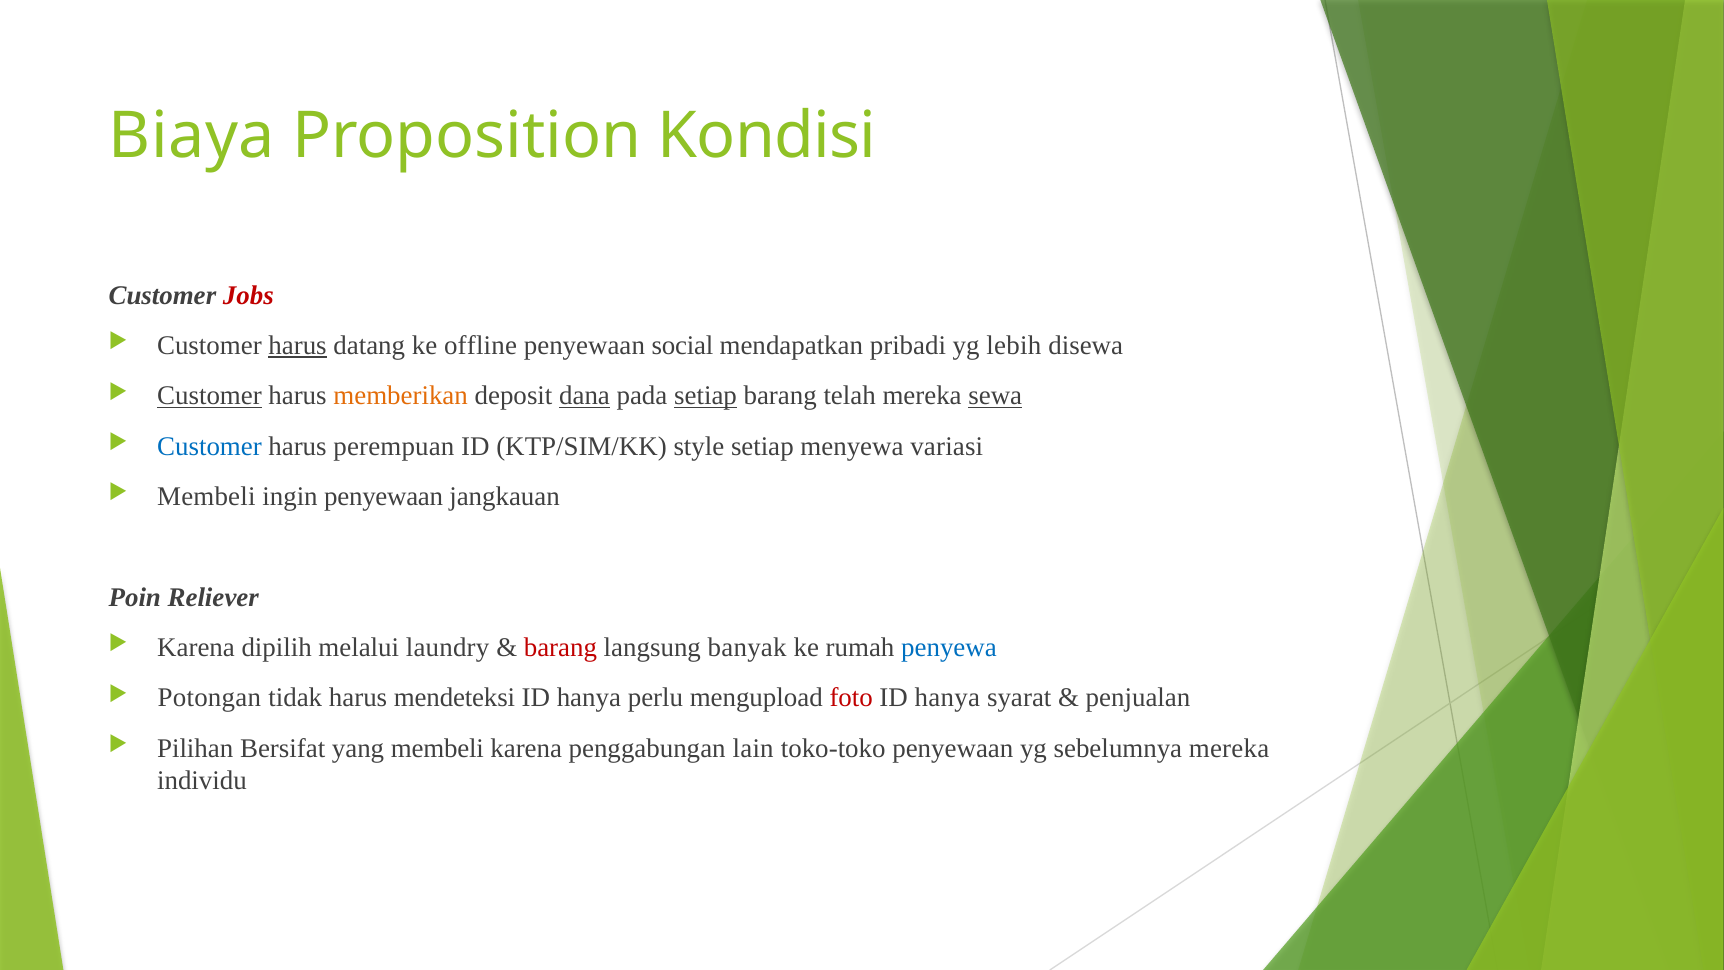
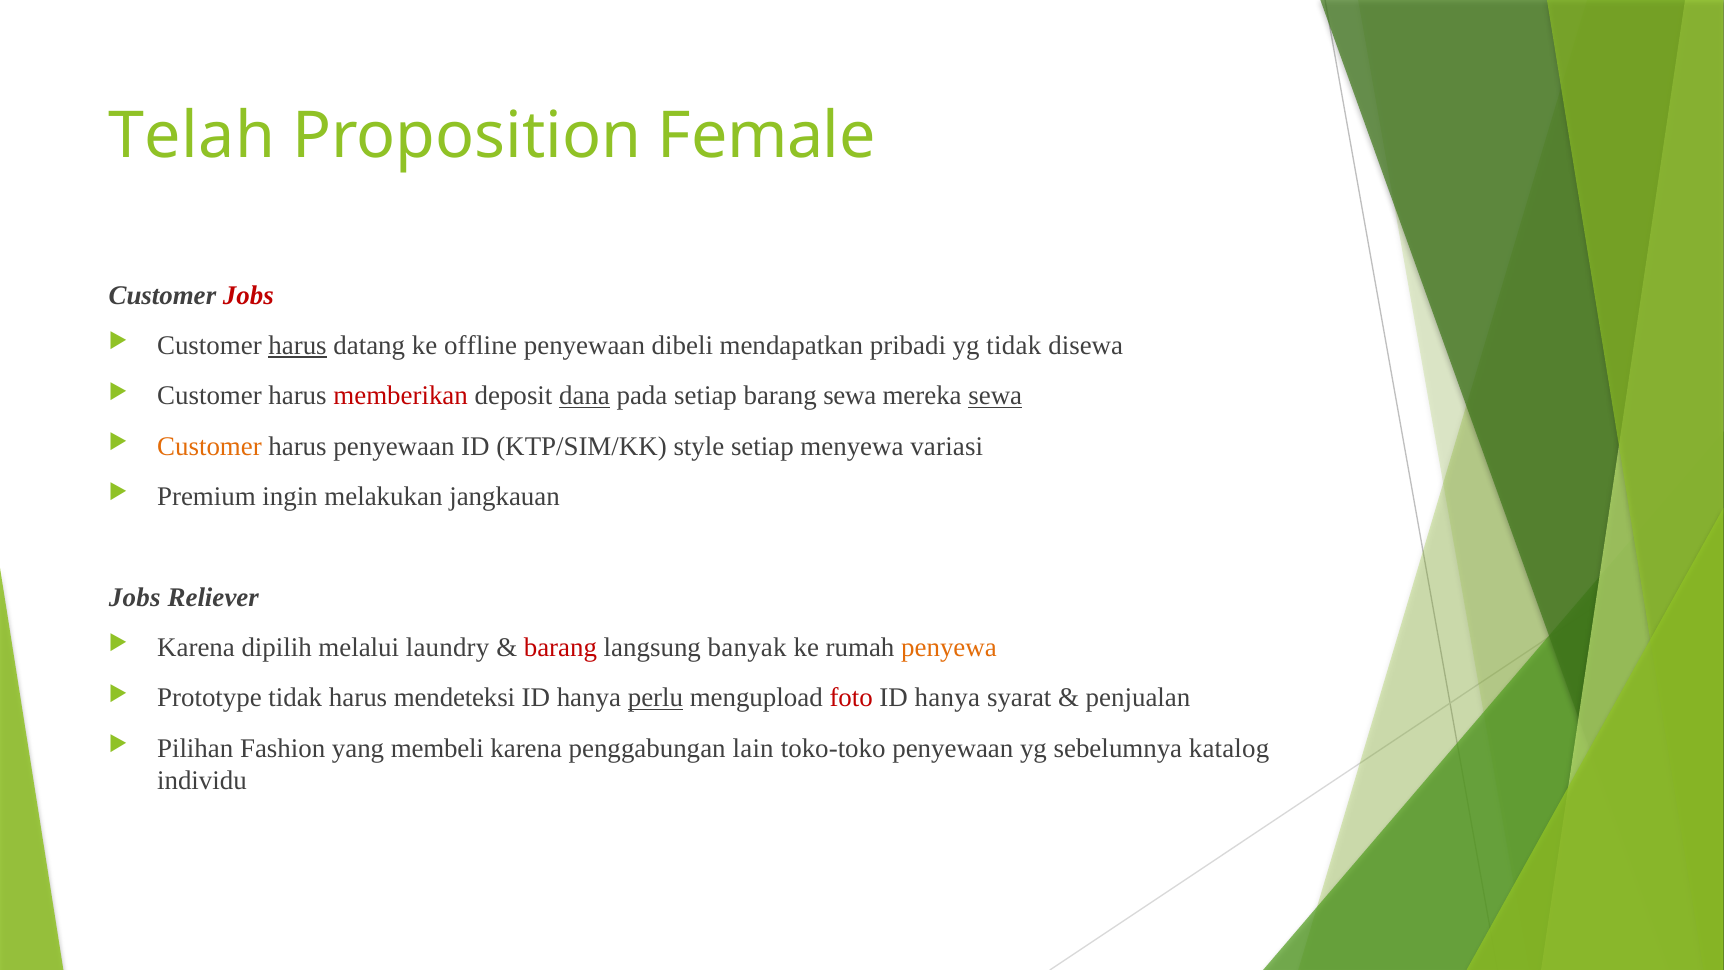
Biaya: Biaya -> Telah
Kondisi: Kondisi -> Female
social: social -> dibeli
yg lebih: lebih -> tidak
Customer at (209, 396) underline: present -> none
memberikan colour: orange -> red
setiap at (706, 396) underline: present -> none
barang telah: telah -> sewa
Customer at (209, 446) colour: blue -> orange
harus perempuan: perempuan -> penyewaan
Membeli at (206, 496): Membeli -> Premium
ingin penyewaan: penyewaan -> melakukan
Poin at (135, 597): Poin -> Jobs
penyewa colour: blue -> orange
Potongan: Potongan -> Prototype
perlu underline: none -> present
Bersifat: Bersifat -> Fashion
sebelumnya mereka: mereka -> katalog
